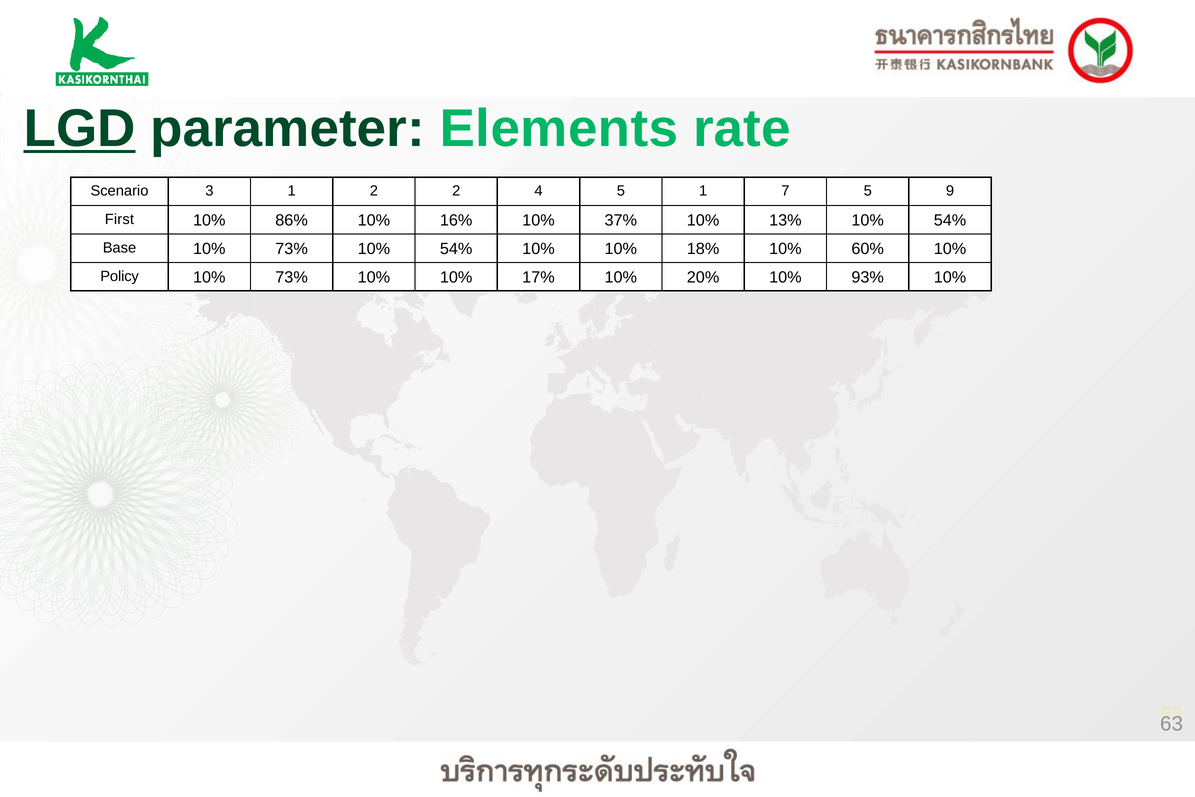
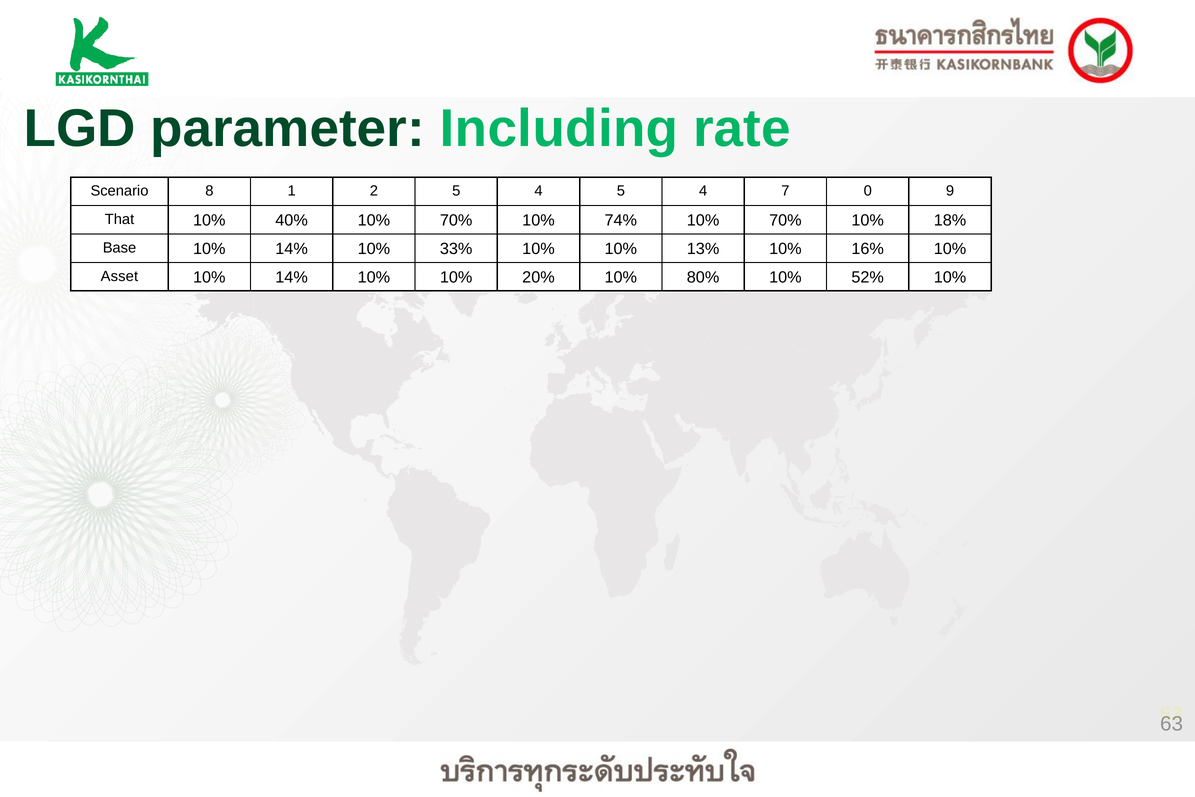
LGD underline: present -> none
Elements: Elements -> Including
3: 3 -> 8
2 2: 2 -> 5
4 5 1: 1 -> 4
7 5: 5 -> 0
First: First -> That
86%: 86% -> 40%
16% at (456, 221): 16% -> 70%
37%: 37% -> 74%
13% at (785, 221): 13% -> 70%
54% at (950, 221): 54% -> 18%
Base 10% 73%: 73% -> 14%
54% at (456, 249): 54% -> 33%
18%: 18% -> 13%
60%: 60% -> 16%
Policy: Policy -> Asset
73% at (292, 277): 73% -> 14%
17%: 17% -> 20%
20%: 20% -> 80%
93%: 93% -> 52%
